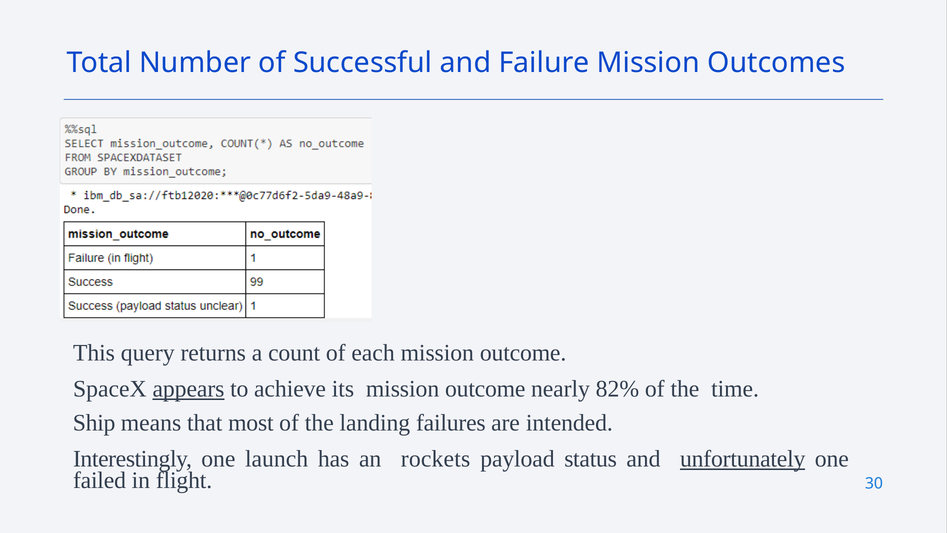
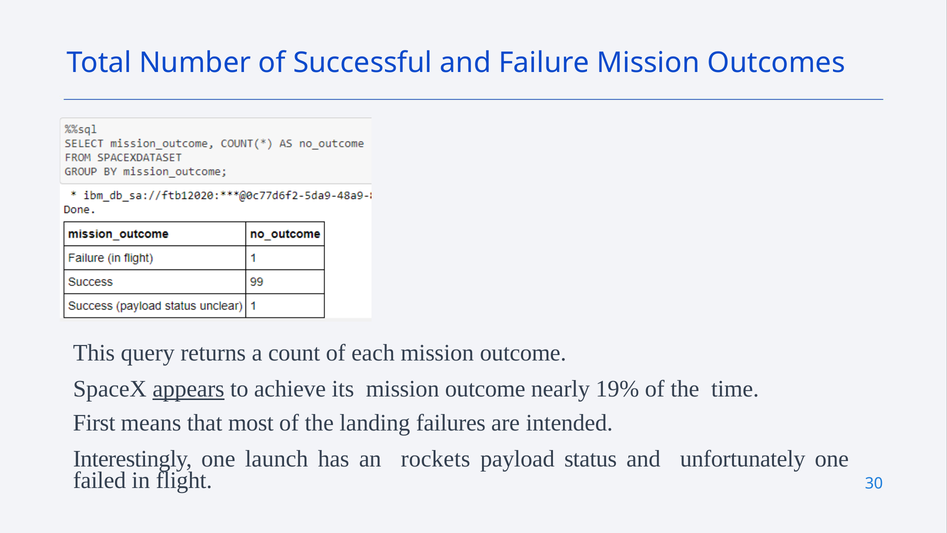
82%: 82% -> 19%
Ship: Ship -> First
unfortunately underline: present -> none
